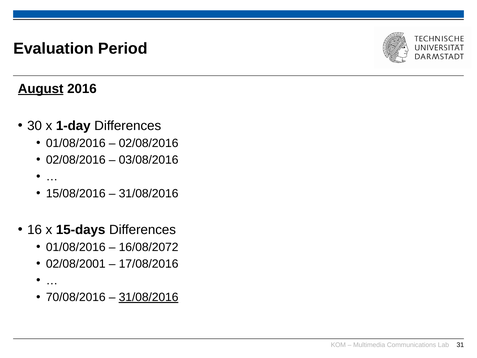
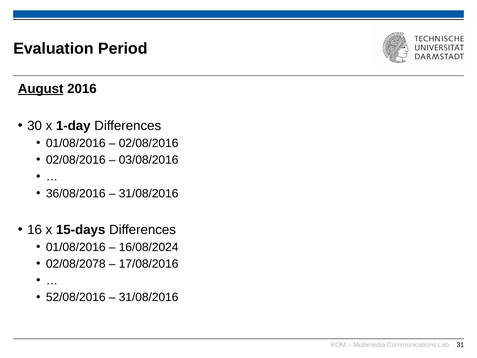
15/08/2016: 15/08/2016 -> 36/08/2016
16/08/2072: 16/08/2072 -> 16/08/2024
02/08/2001: 02/08/2001 -> 02/08/2078
70/08/2016: 70/08/2016 -> 52/08/2016
31/08/2016 at (149, 297) underline: present -> none
